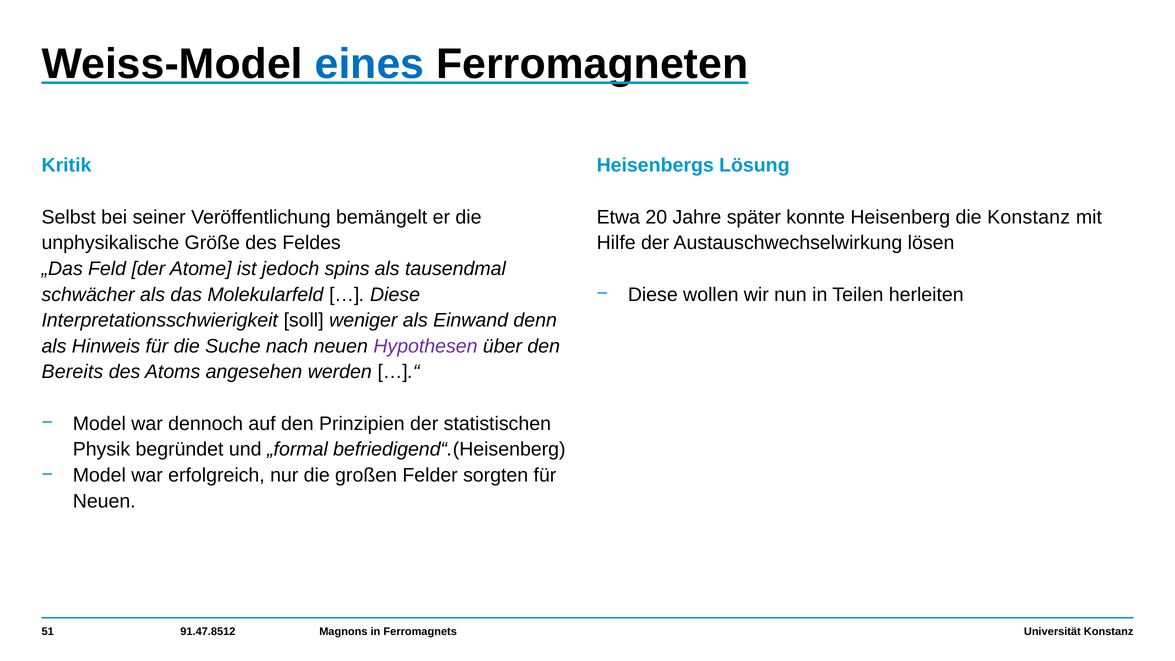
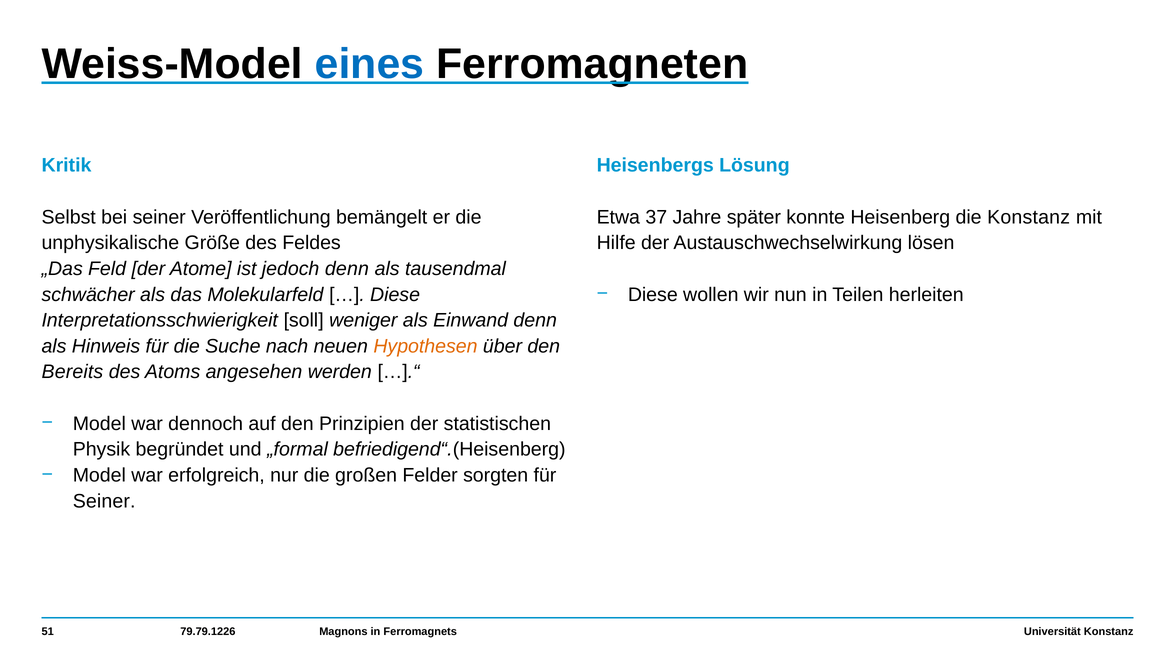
20: 20 -> 37
jedoch spins: spins -> denn
Hypothesen colour: purple -> orange
Neuen at (104, 501): Neuen -> Seiner
91.47.8512: 91.47.8512 -> 79.79.1226
